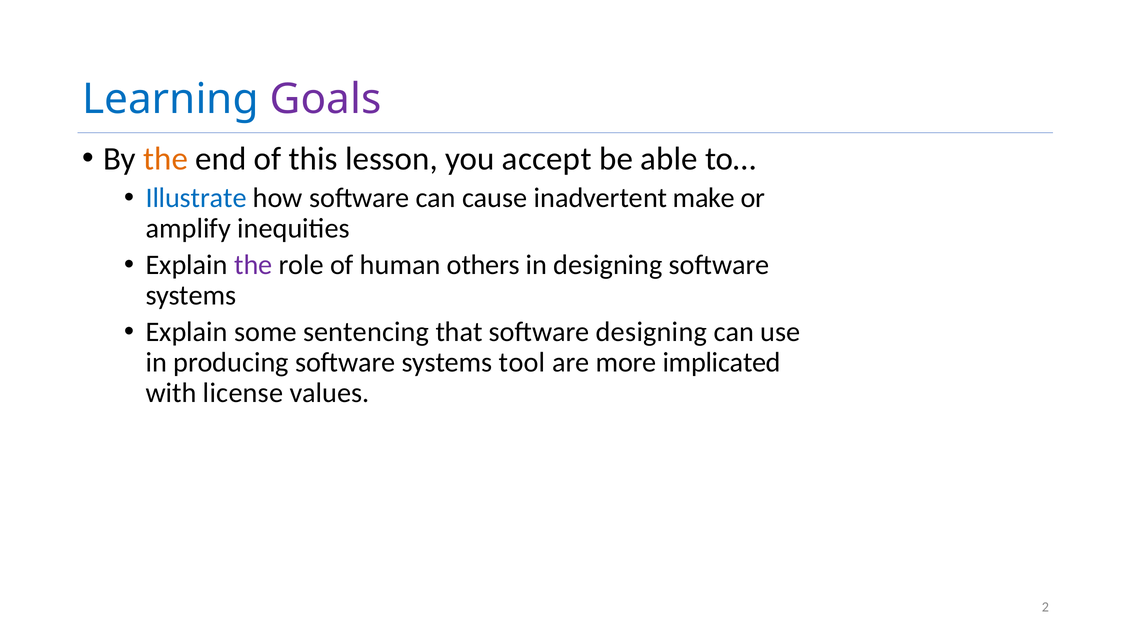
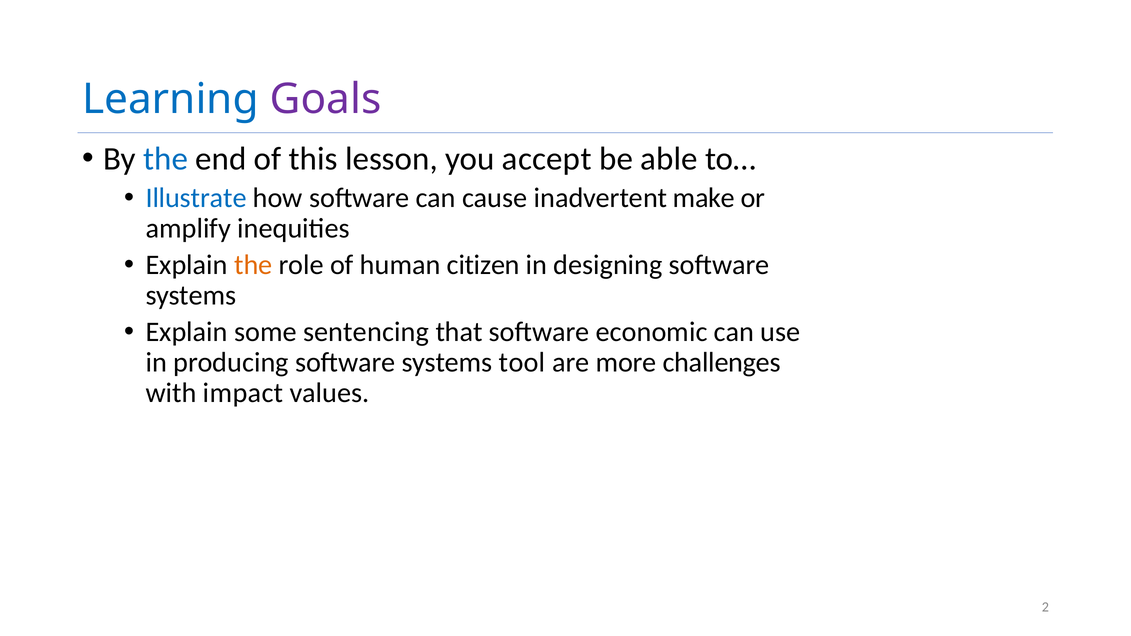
the at (166, 159) colour: orange -> blue
the at (253, 265) colour: purple -> orange
others: others -> citizen
software designing: designing -> economic
implicated: implicated -> challenges
license: license -> impact
